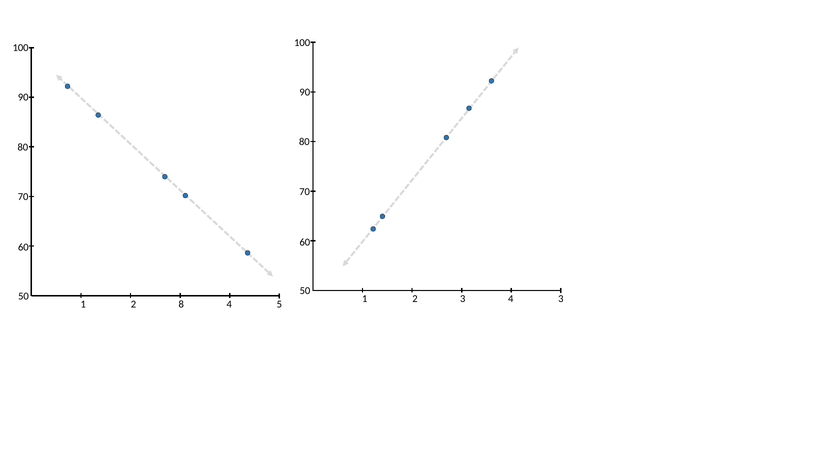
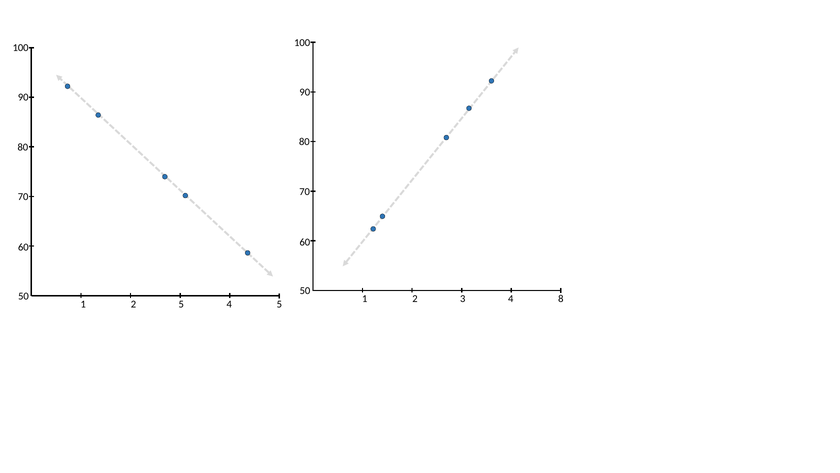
4 3: 3 -> 8
2 8: 8 -> 5
